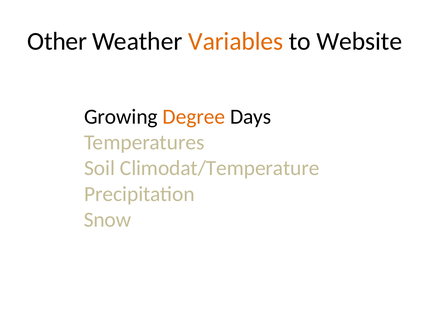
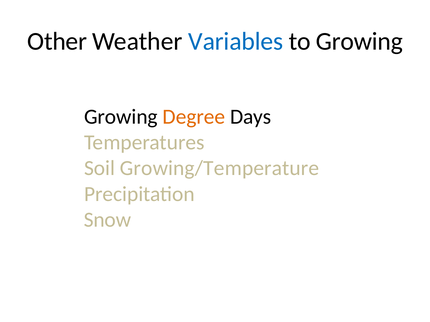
Variables colour: orange -> blue
to Website: Website -> Growing
Climodat/Temperature: Climodat/Temperature -> Growing/Temperature
